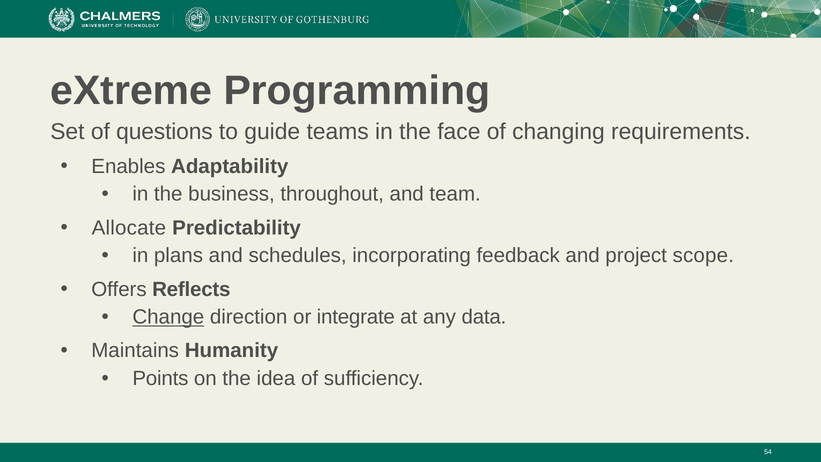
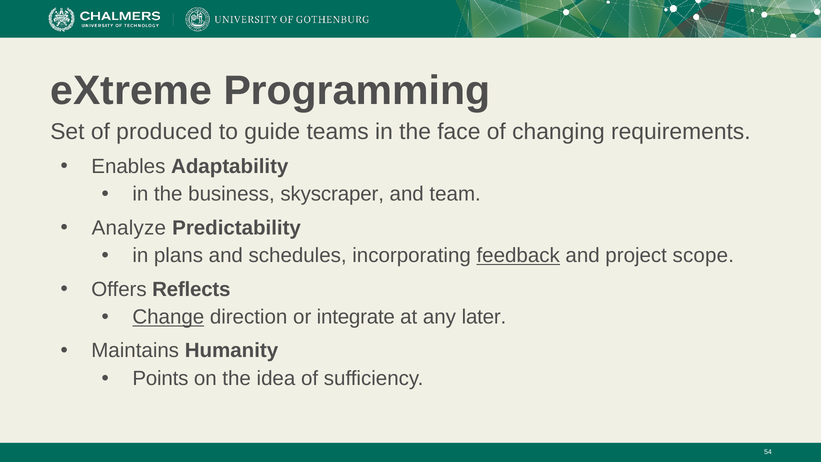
questions: questions -> produced
throughout: throughout -> skyscraper
Allocate: Allocate -> Analyze
feedback underline: none -> present
data: data -> later
